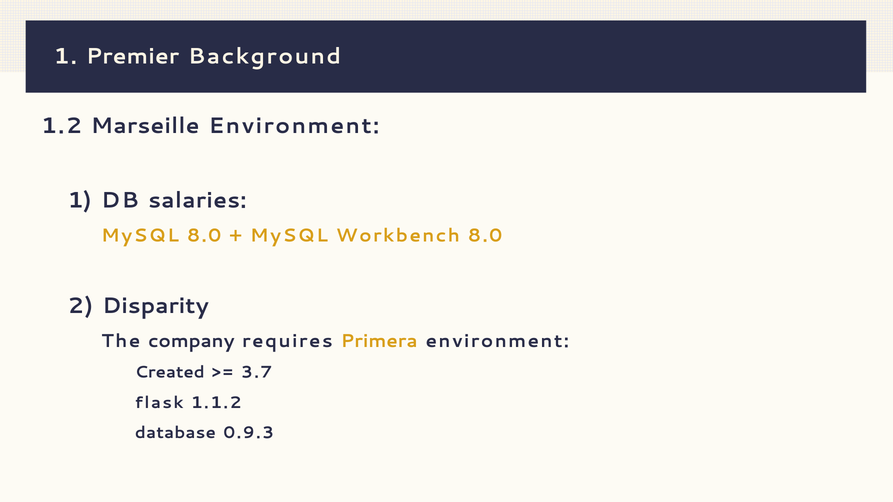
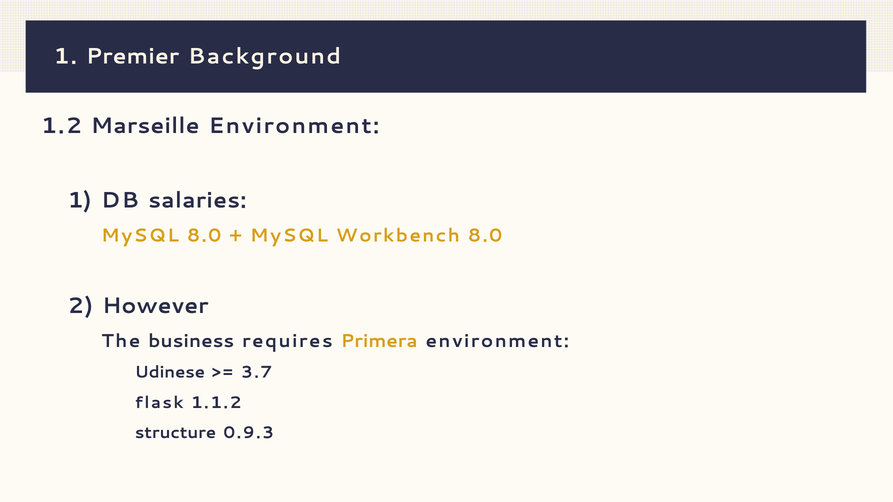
Disparity: Disparity -> However
company: company -> business
Created: Created -> Udinese
database: database -> structure
